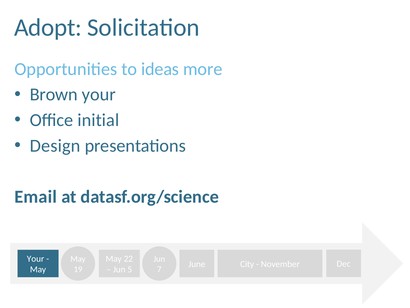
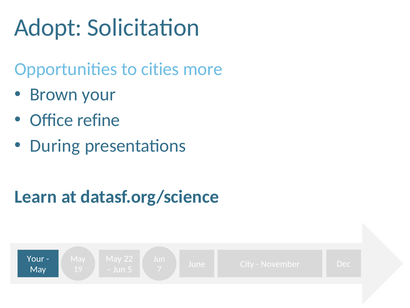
ideas: ideas -> cities
initial: initial -> refine
Design: Design -> During
Email: Email -> Learn
